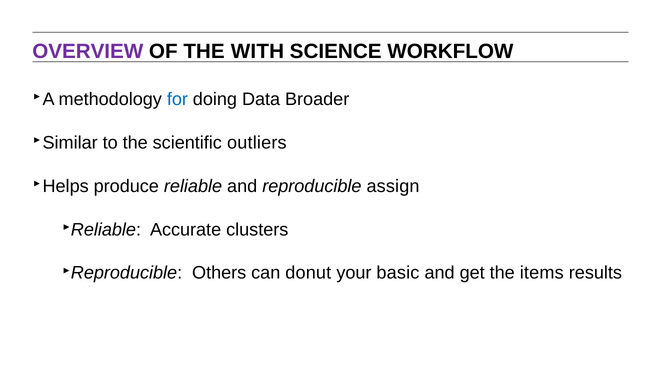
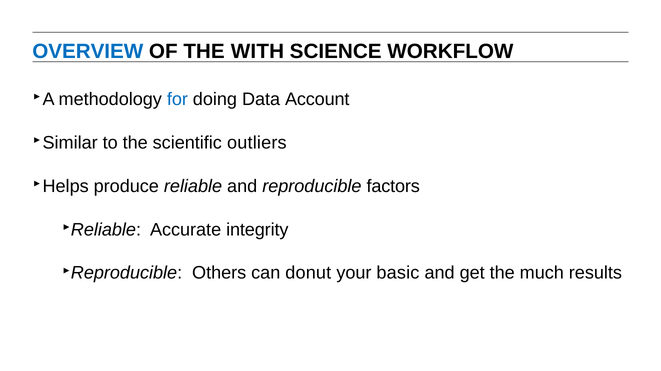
OVERVIEW colour: purple -> blue
Broader: Broader -> Account
assign: assign -> factors
clusters: clusters -> integrity
items: items -> much
